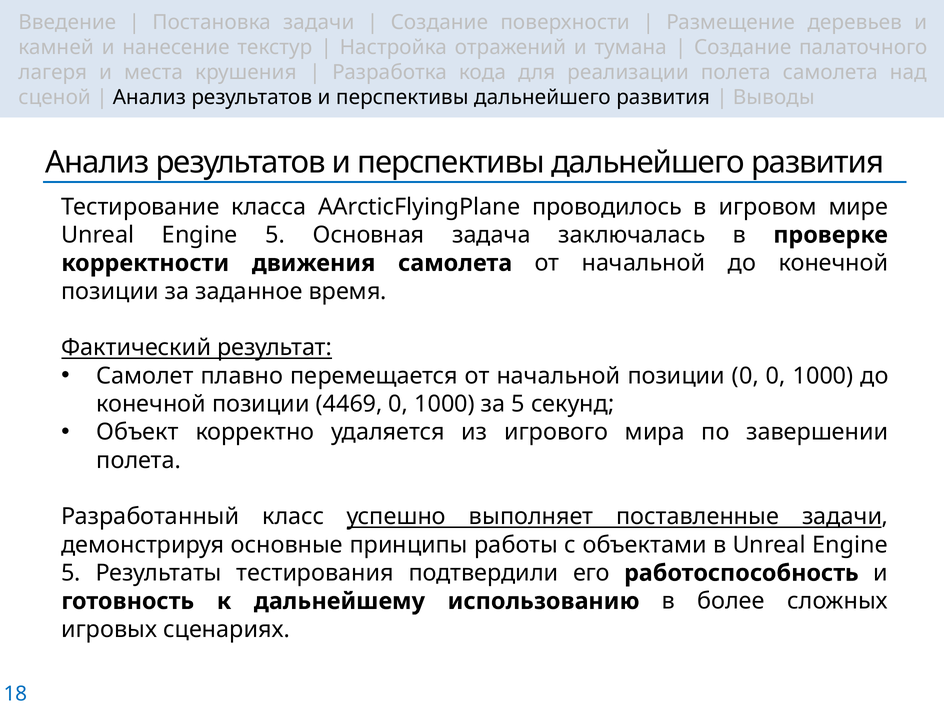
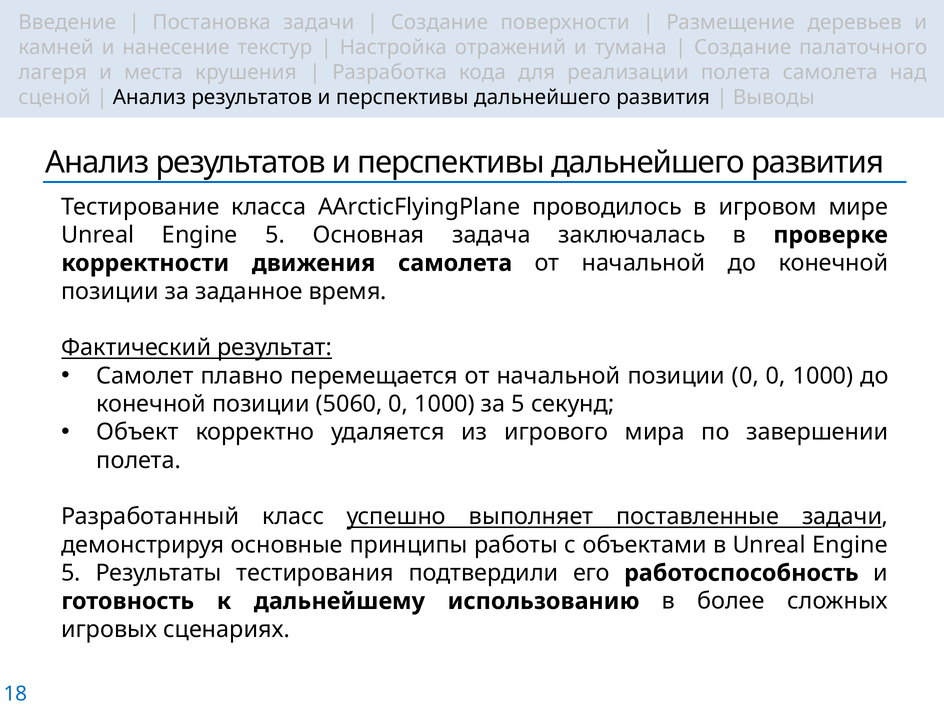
4469: 4469 -> 5060
